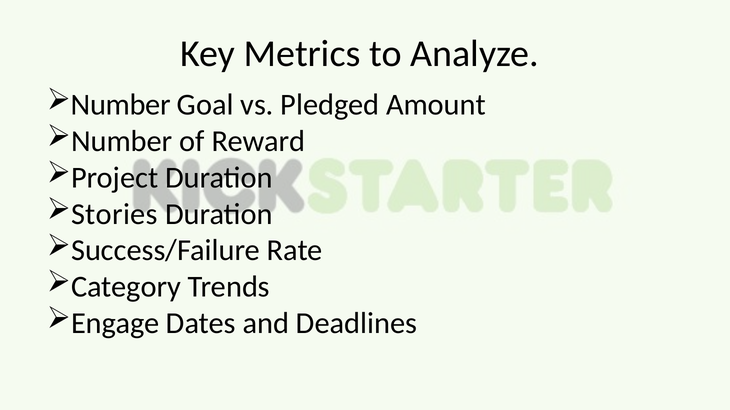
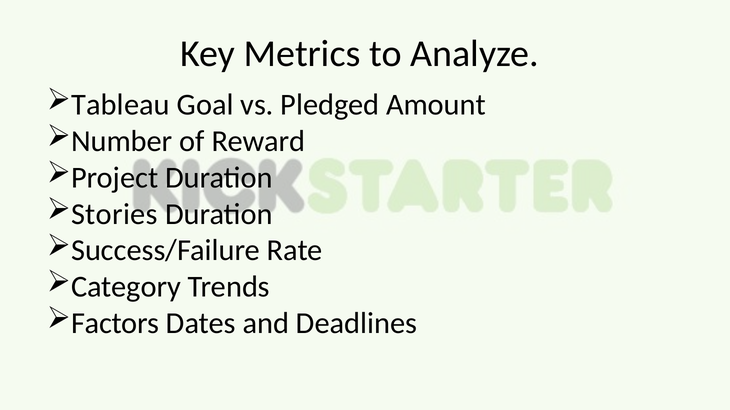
Number at (121, 105): Number -> Tableau
Engage: Engage -> Factors
